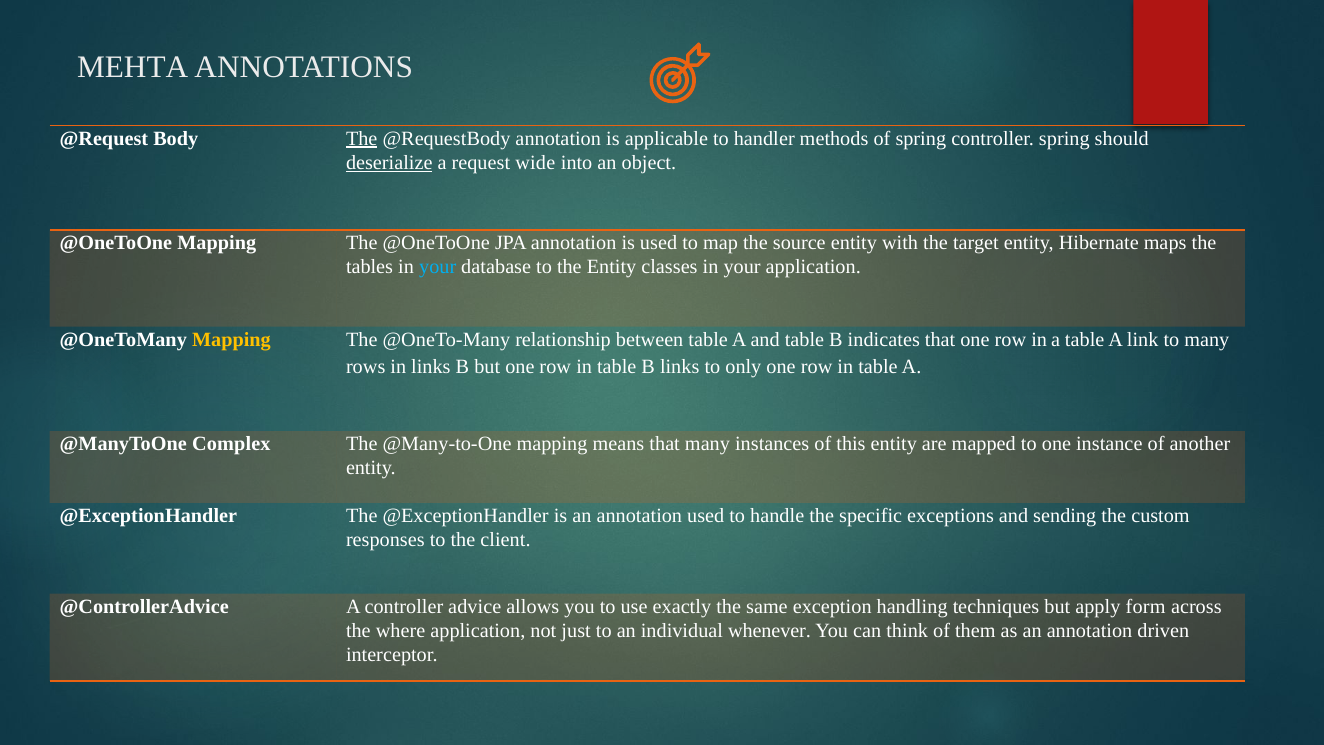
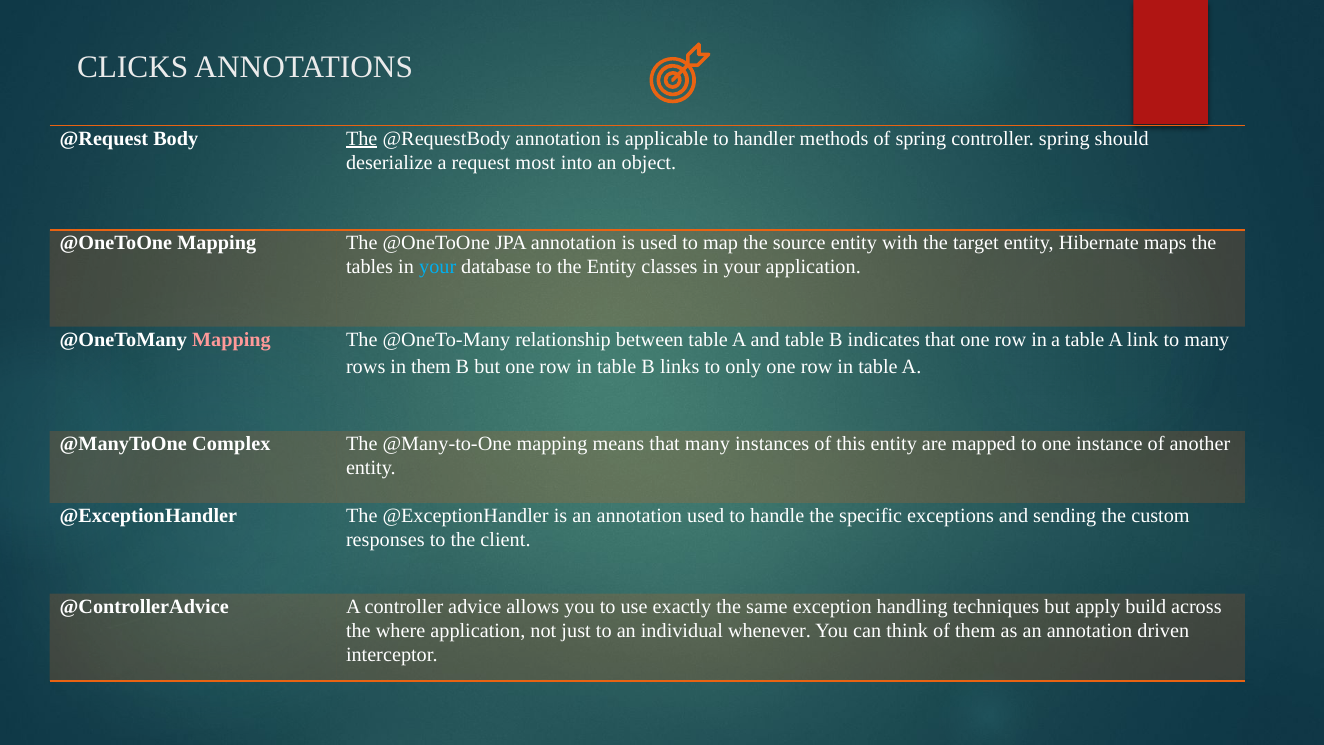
MEHTA: MEHTA -> CLICKS
deserialize underline: present -> none
wide: wide -> most
Mapping at (231, 340) colour: yellow -> pink
in links: links -> them
form: form -> build
